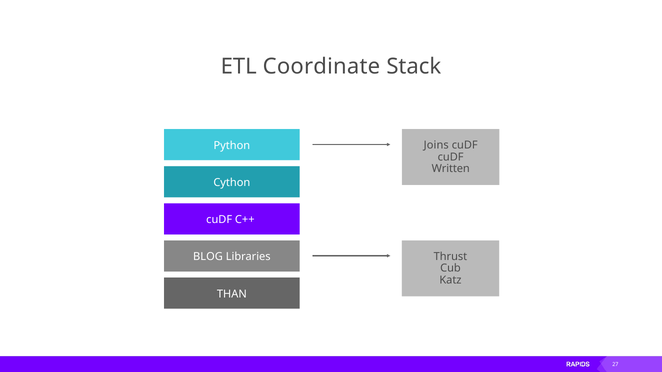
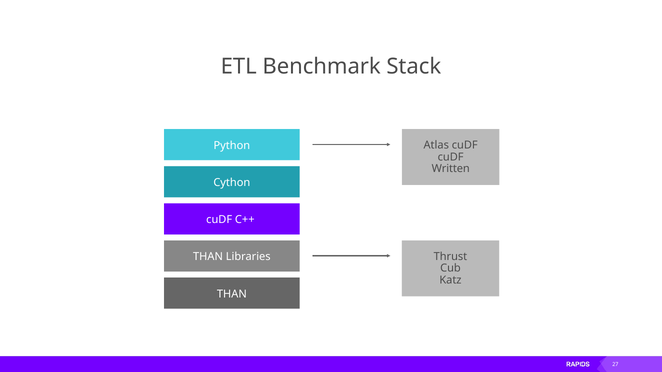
Coordinate: Coordinate -> Benchmark
Joins: Joins -> Atlas
BLOG at (208, 257): BLOG -> THAN
